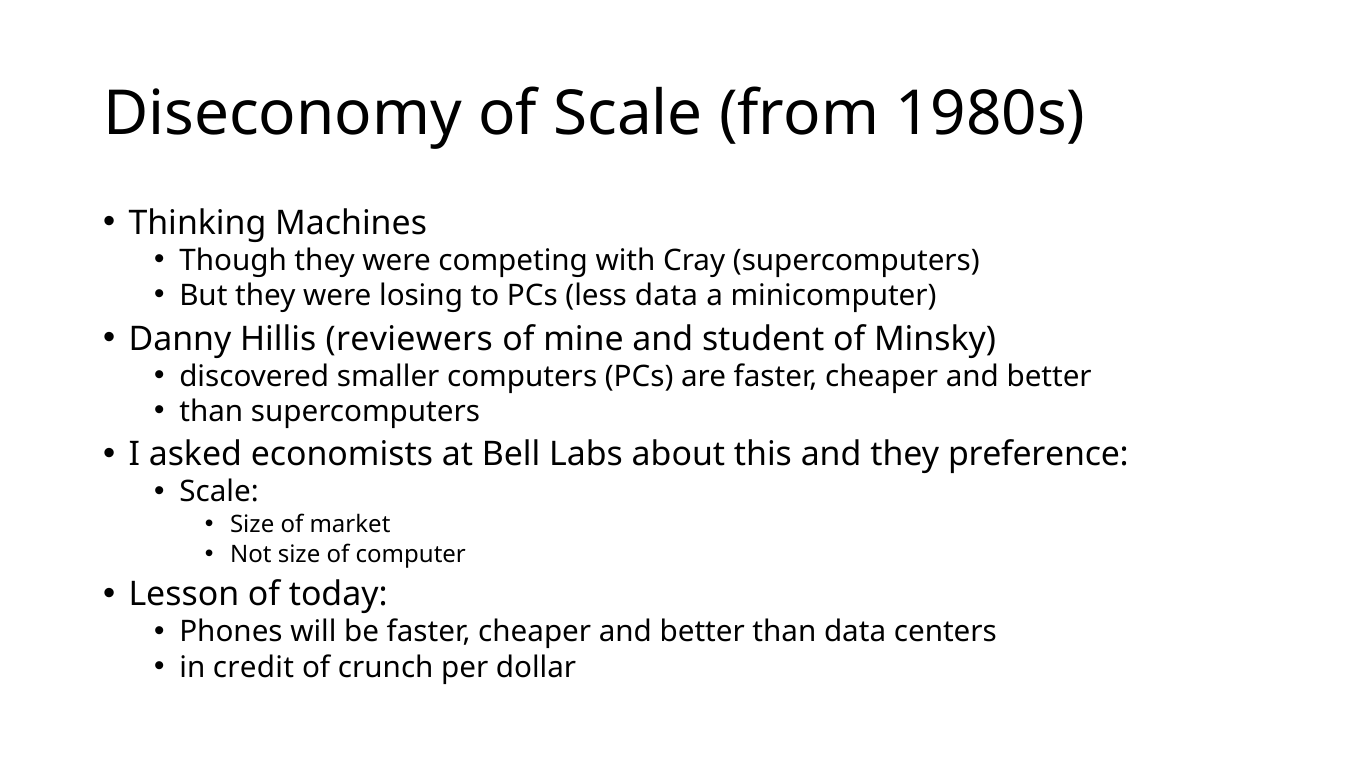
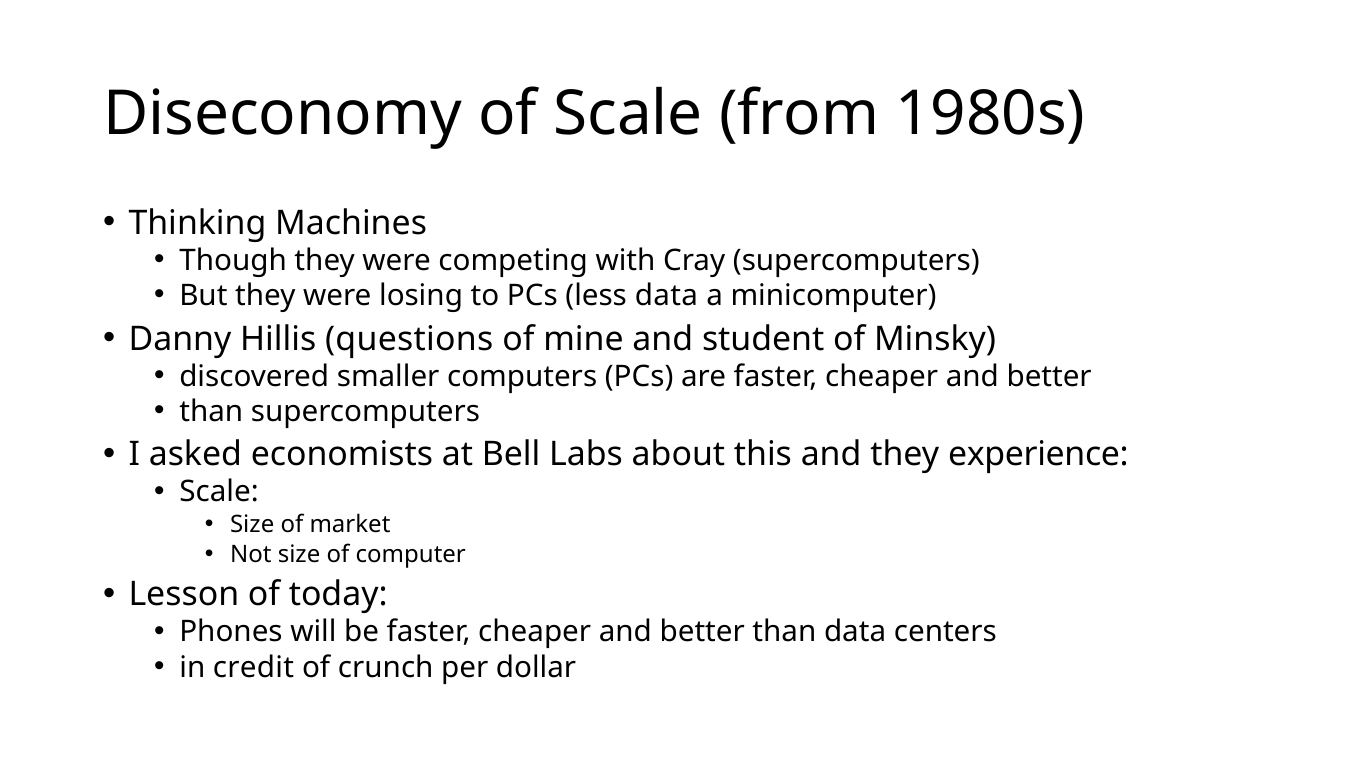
reviewers: reviewers -> questions
preference: preference -> experience
